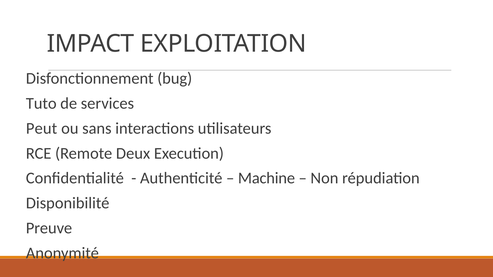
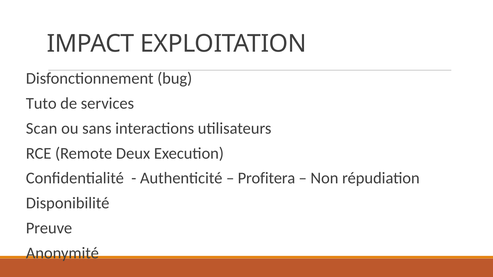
Peut: Peut -> Scan
Machine: Machine -> Profitera
